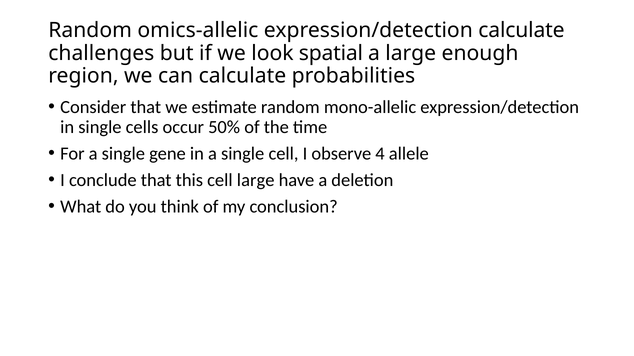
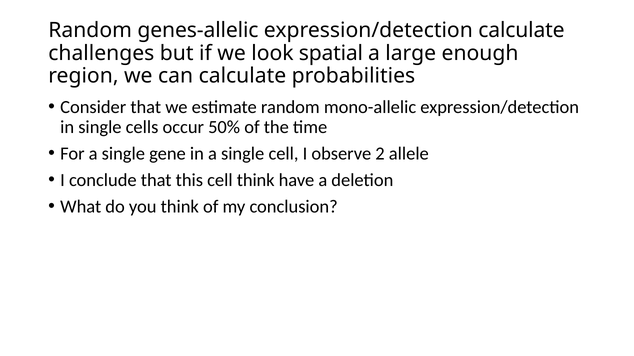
omics-allelic: omics-allelic -> genes-allelic
4: 4 -> 2
cell large: large -> think
